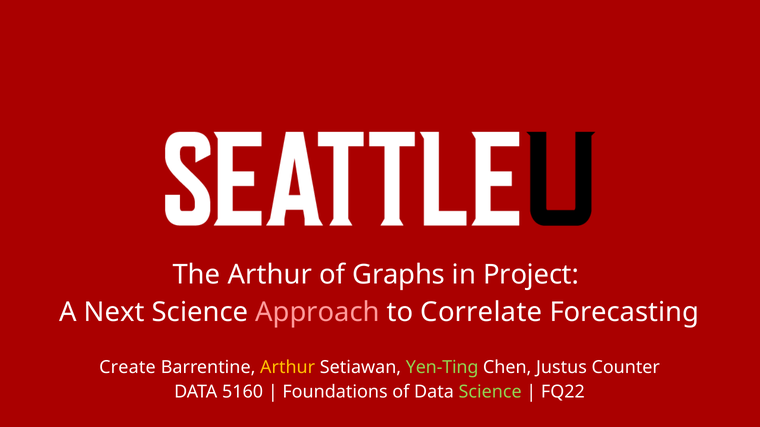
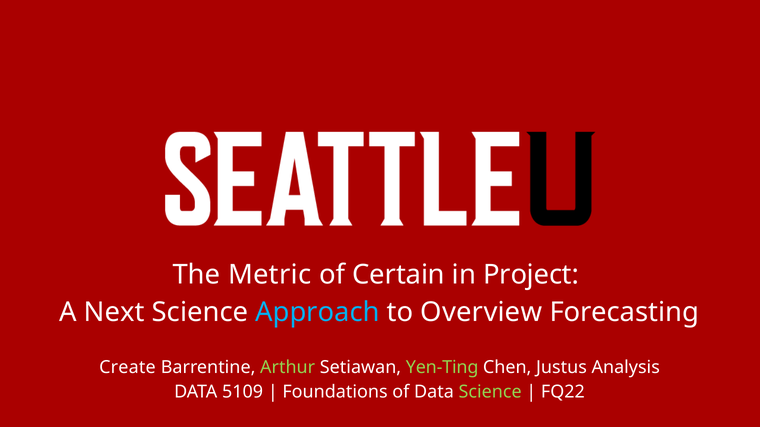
The Arthur: Arthur -> Metric
Graphs: Graphs -> Certain
Approach colour: pink -> light blue
Correlate: Correlate -> Overview
Arthur at (288, 368) colour: yellow -> light green
Counter: Counter -> Analysis
5160: 5160 -> 5109
